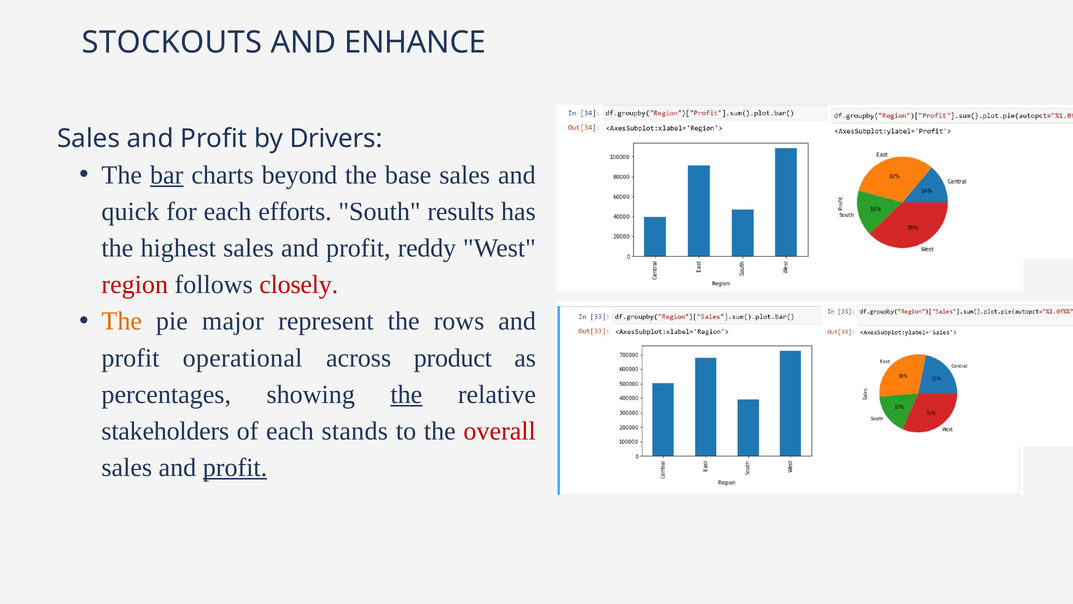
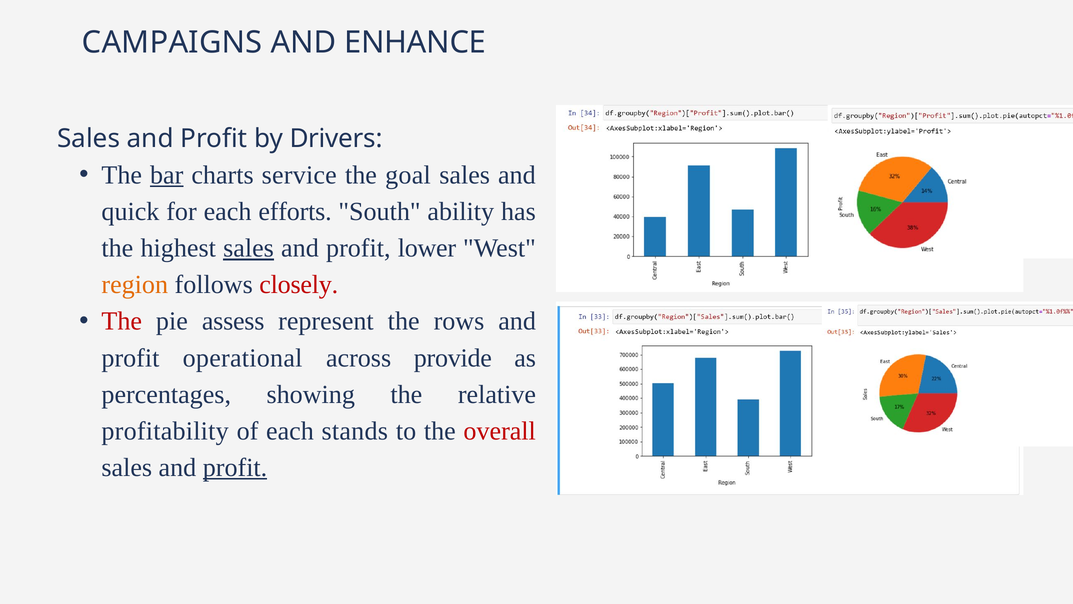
STOCKOUTS: STOCKOUTS -> CAMPAIGNS
beyond: beyond -> service
base: base -> goal
results: results -> ability
sales at (249, 248) underline: none -> present
reddy: reddy -> lower
region colour: red -> orange
The at (122, 321) colour: orange -> red
major: major -> assess
product: product -> provide
the at (406, 394) underline: present -> none
stakeholders: stakeholders -> profitability
